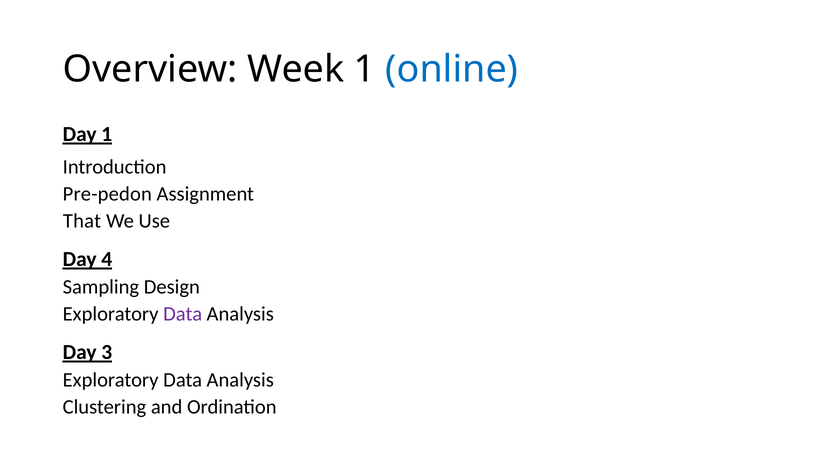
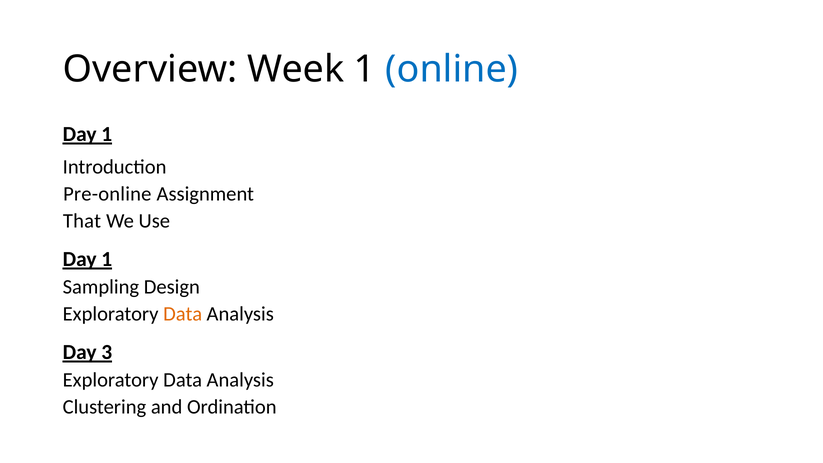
Pre-pedon: Pre-pedon -> Pre-online
4 at (107, 259): 4 -> 1
Data at (183, 314) colour: purple -> orange
